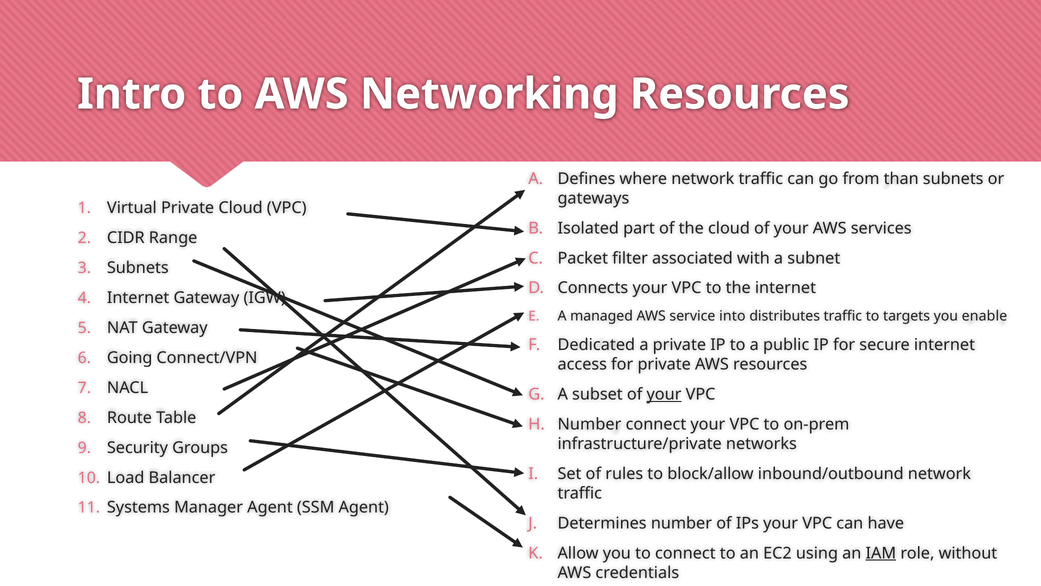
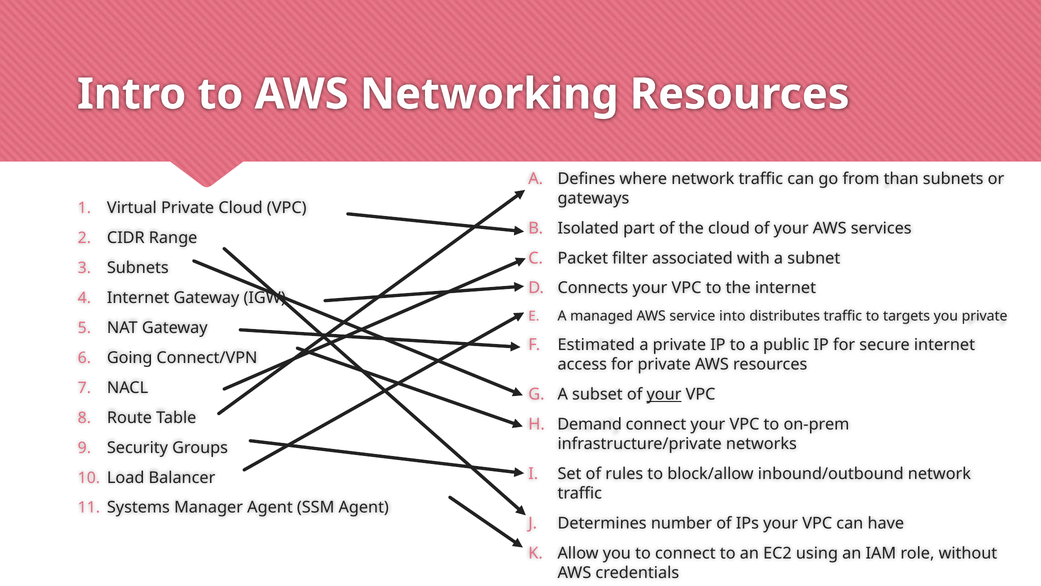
you enable: enable -> private
Dedicated: Dedicated -> Estimated
Number at (589, 424): Number -> Demand
IAM underline: present -> none
